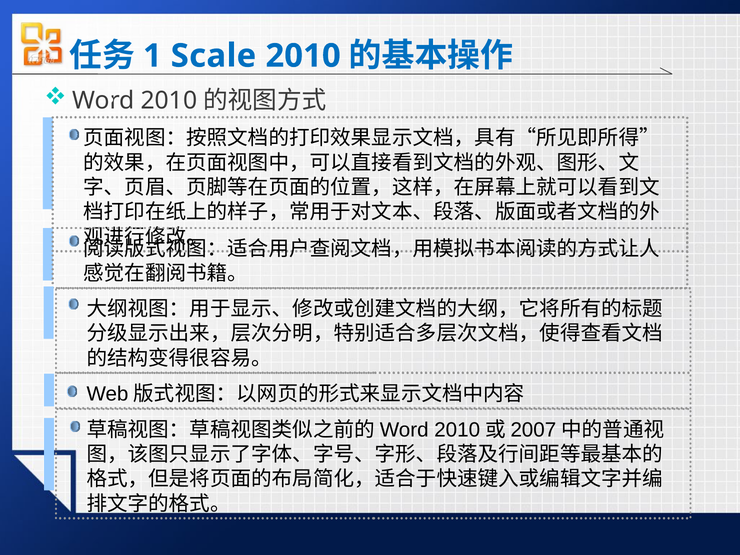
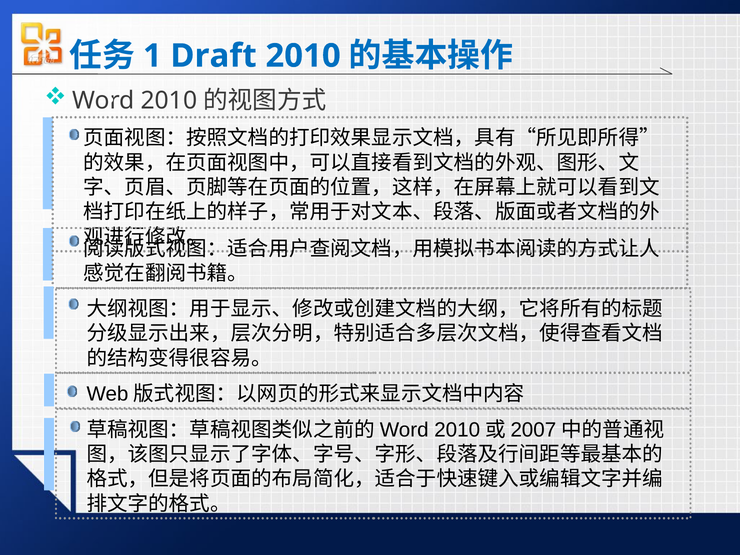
Scale: Scale -> Draft
